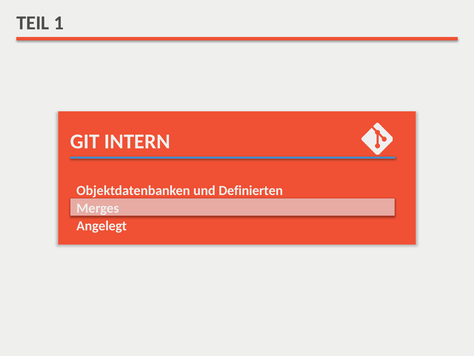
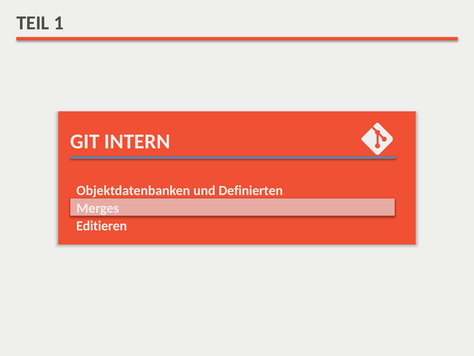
Angelegt: Angelegt -> Editieren
